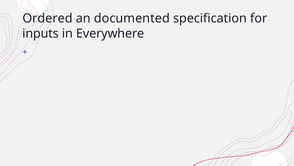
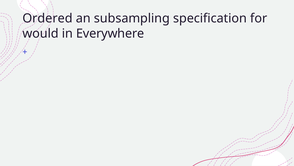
documented: documented -> subsampling
inputs: inputs -> would
